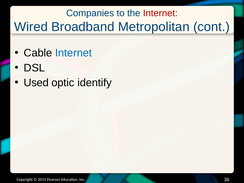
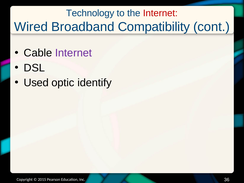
Companies: Companies -> Technology
Metropolitan: Metropolitan -> Compatibility
Internet at (74, 53) colour: blue -> purple
